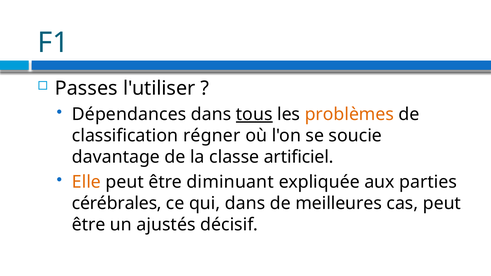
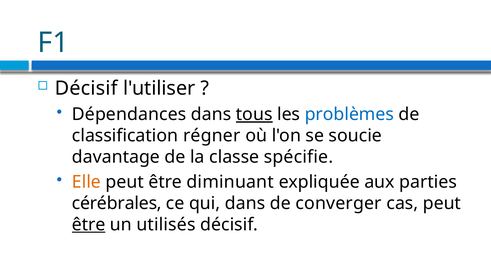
Passes at (86, 88): Passes -> Décisif
problèmes colour: orange -> blue
artificiel: artificiel -> spécifie
meilleures: meilleures -> converger
être at (89, 225) underline: none -> present
ajustés: ajustés -> utilisés
